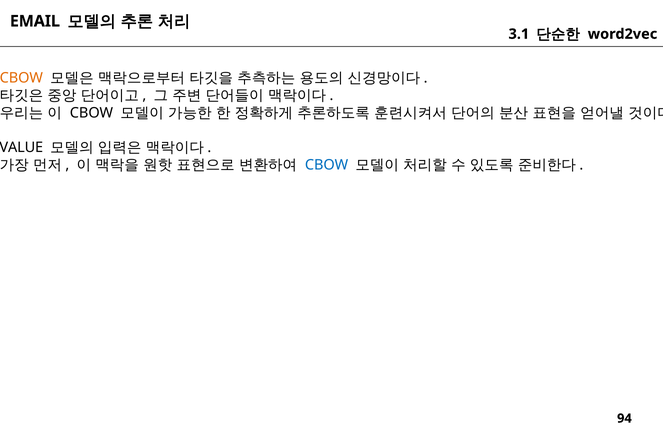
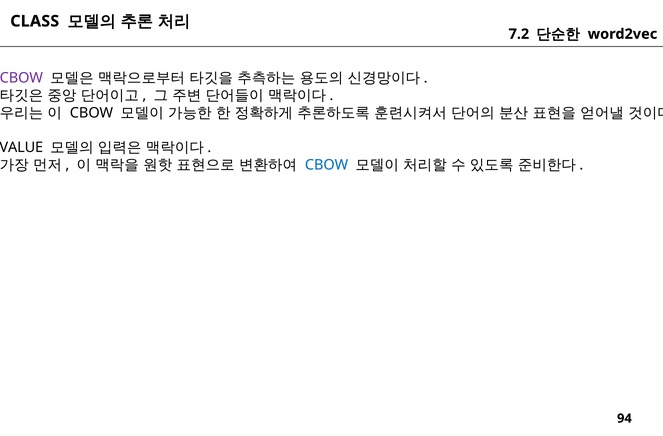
EMAIL: EMAIL -> CLASS
3.1: 3.1 -> 7.2
CBOW at (21, 78) colour: orange -> purple
